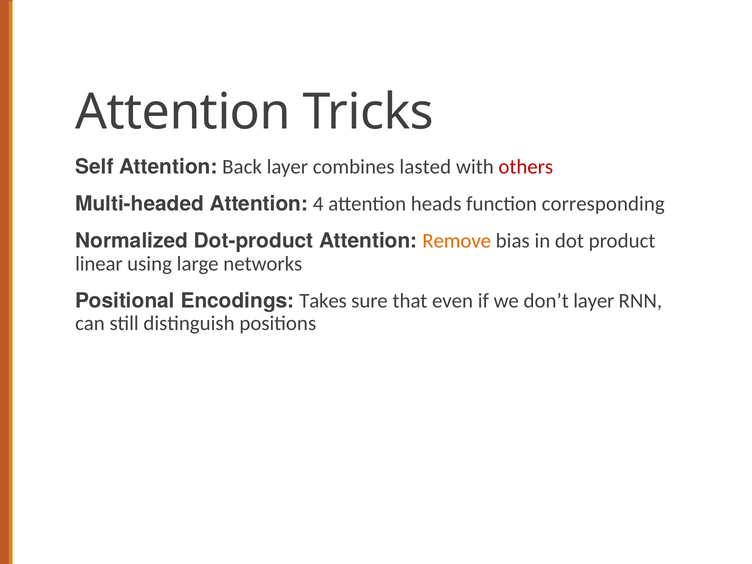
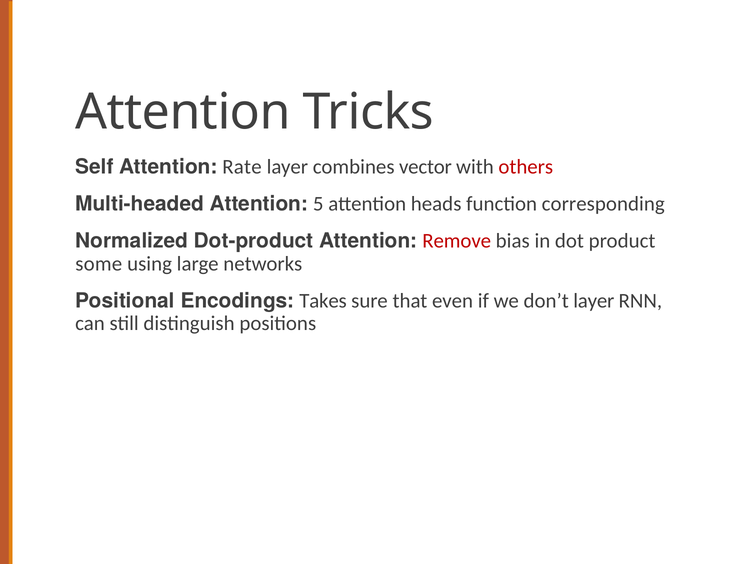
Back: Back -> Rate
lasted: lasted -> vector
4: 4 -> 5
Remove colour: orange -> red
linear: linear -> some
